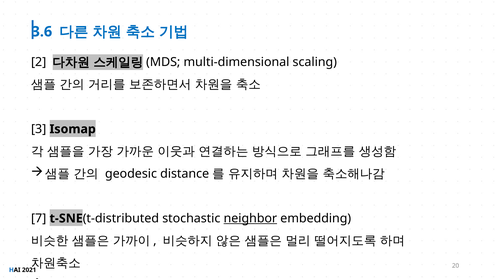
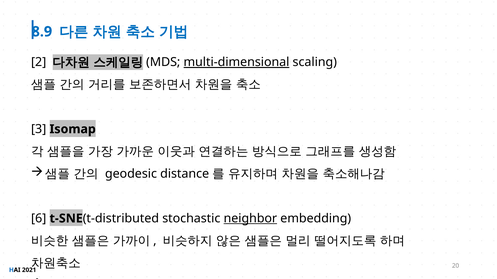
3.6: 3.6 -> 8.9
multi-dimensional underline: none -> present
7: 7 -> 6
